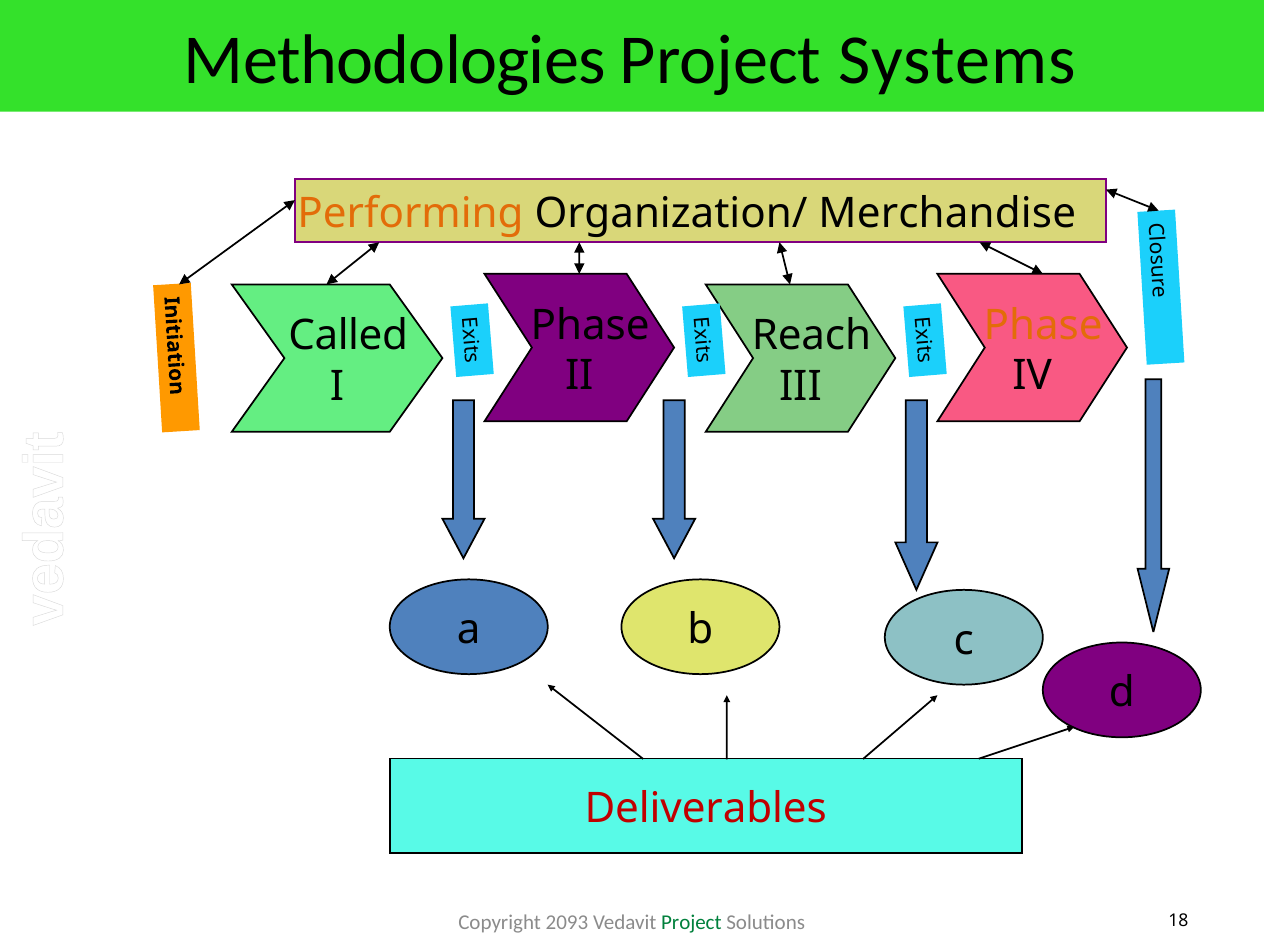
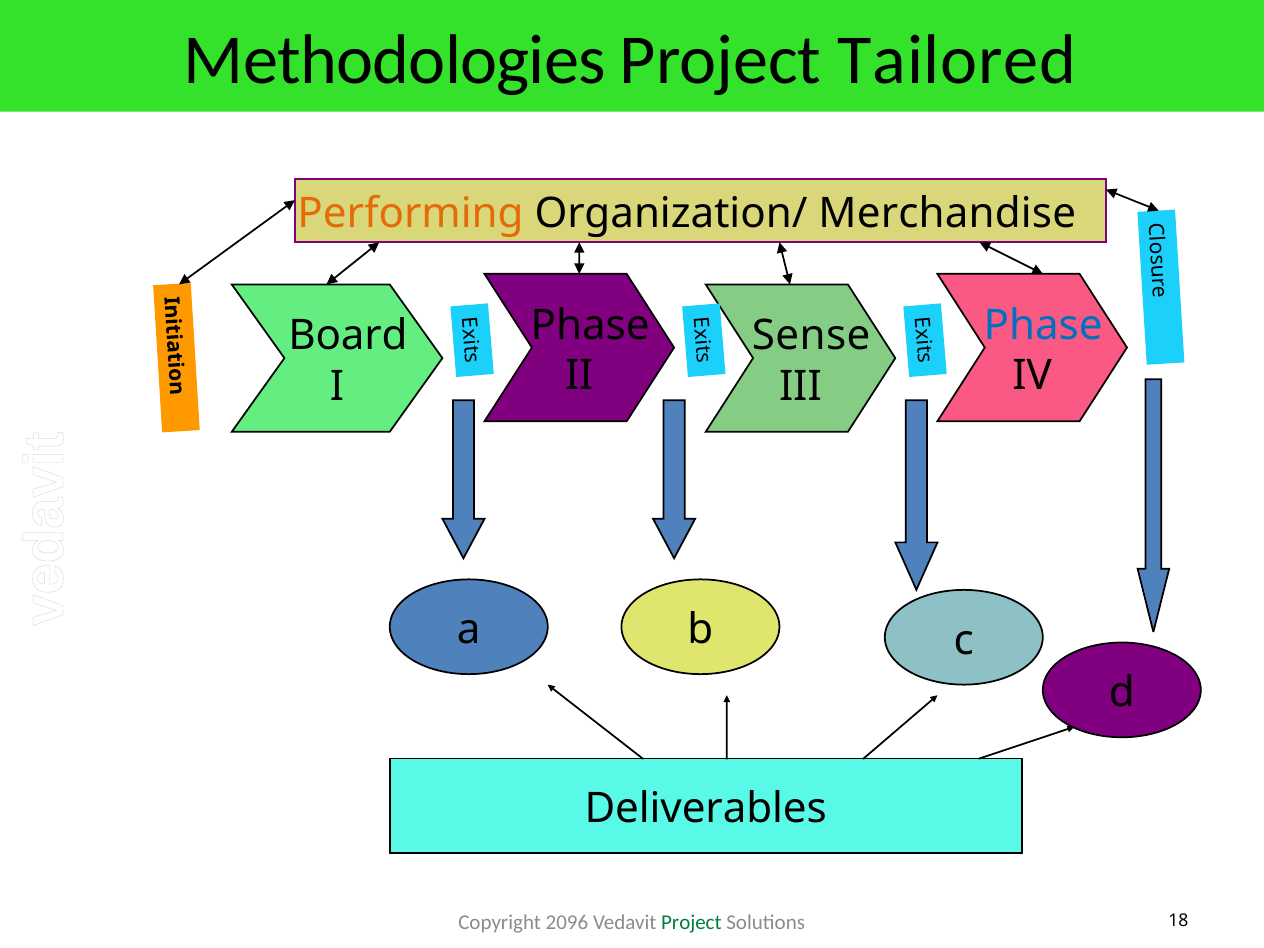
Systems: Systems -> Tailored
Phase at (1043, 325) colour: orange -> blue
Called: Called -> Board
Reach: Reach -> Sense
Deliverables colour: red -> black
2093: 2093 -> 2096
